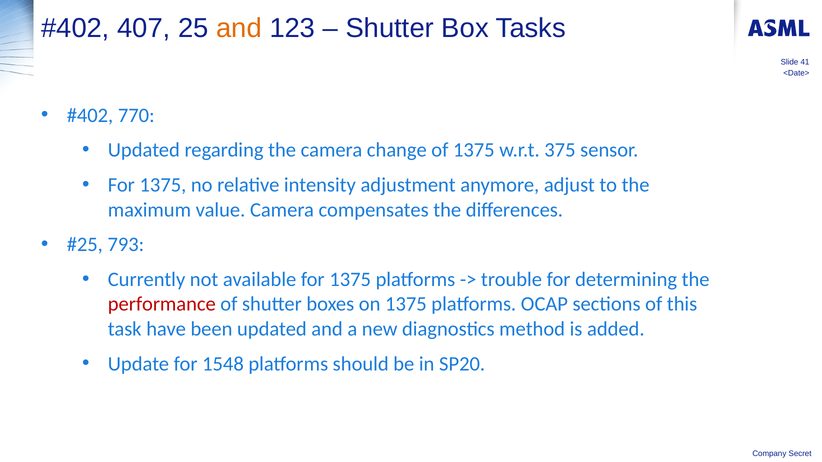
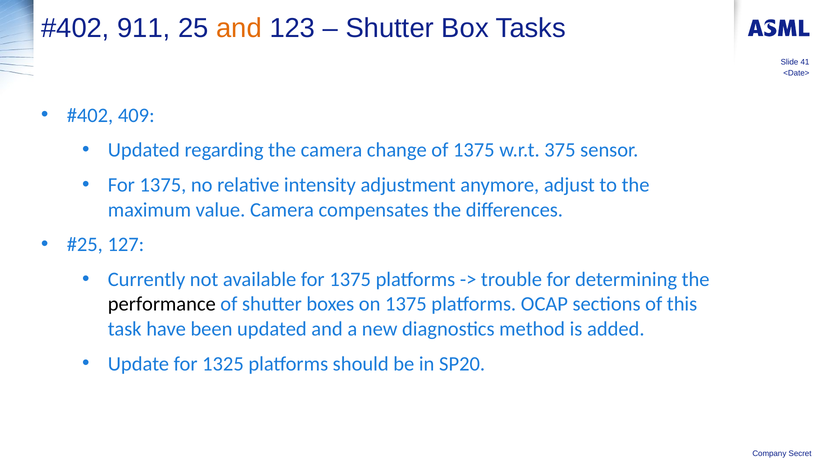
407: 407 -> 911
770: 770 -> 409
793: 793 -> 127
performance colour: red -> black
1548: 1548 -> 1325
